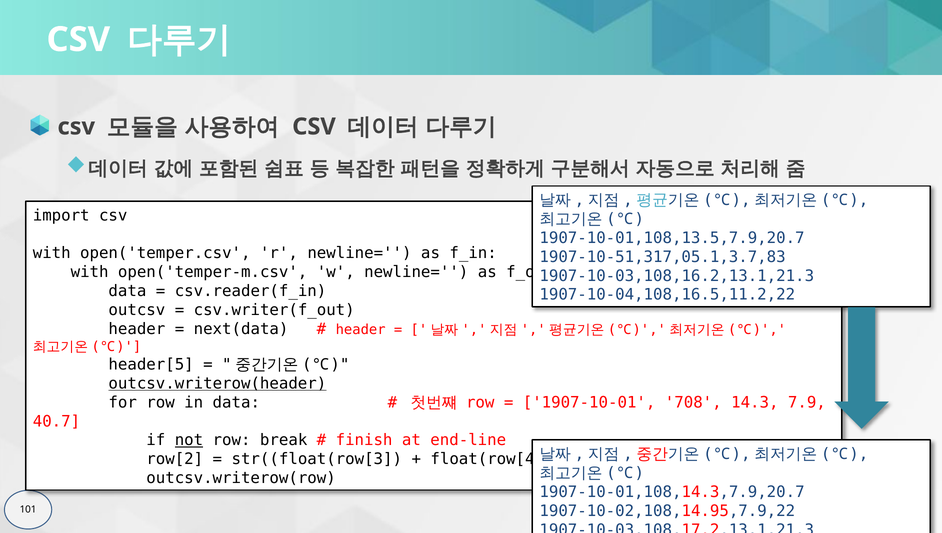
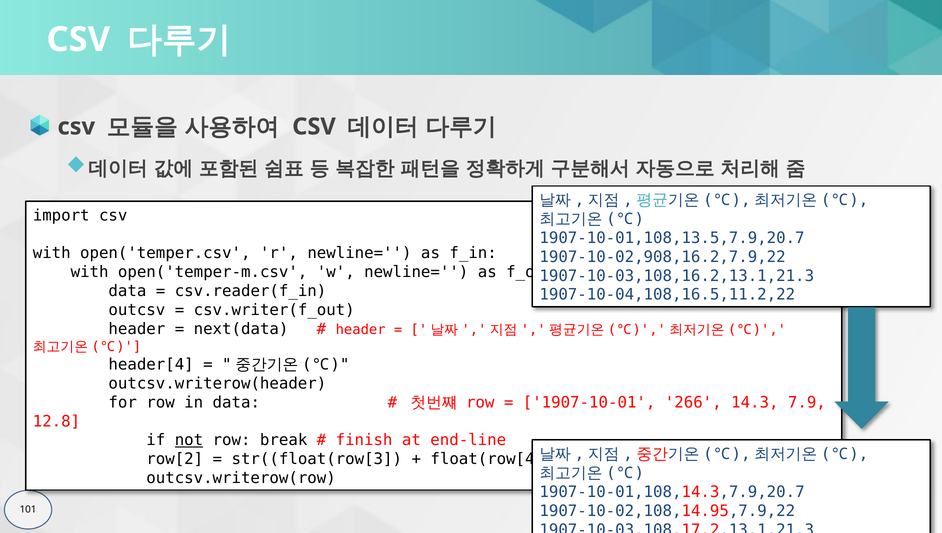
1907-10-51,317,05.1,3.7,83: 1907-10-51,317,05.1,3.7,83 -> 1907-10-02,908,16.2,7.9,22
header[5: header[5 -> header[4
outcsv.writerow(header underline: present -> none
708: 708 -> 266
40.7: 40.7 -> 12.8
